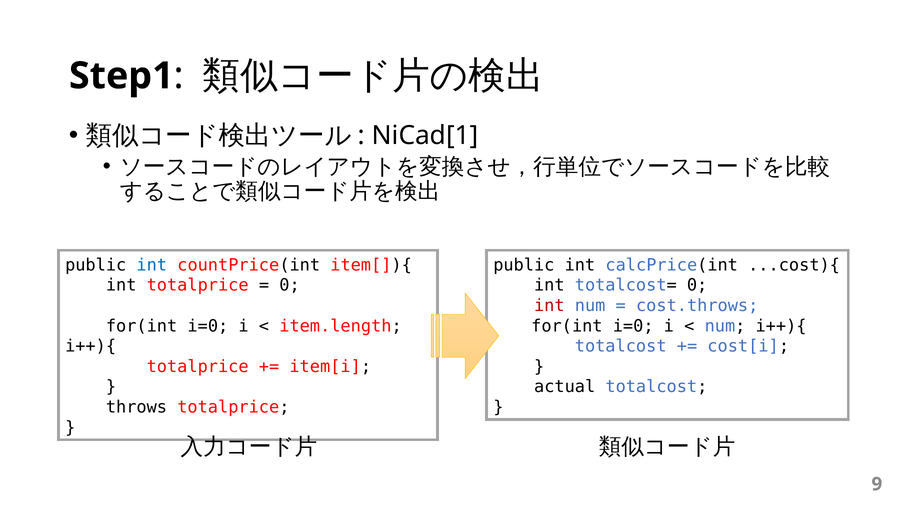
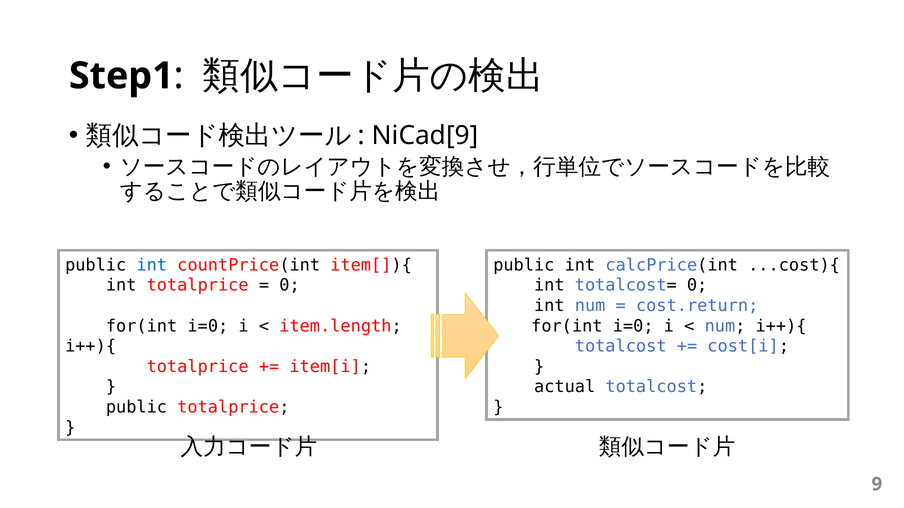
NiCad[1: NiCad[1 -> NiCad[9
int at (549, 306) colour: red -> black
cost.throws: cost.throws -> cost.return
throws at (136, 408): throws -> public
